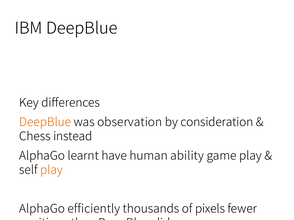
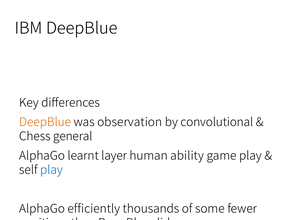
consideration: consideration -> convolutional
instead: instead -> general
have: have -> layer
play at (51, 170) colour: orange -> blue
pixels: pixels -> some
